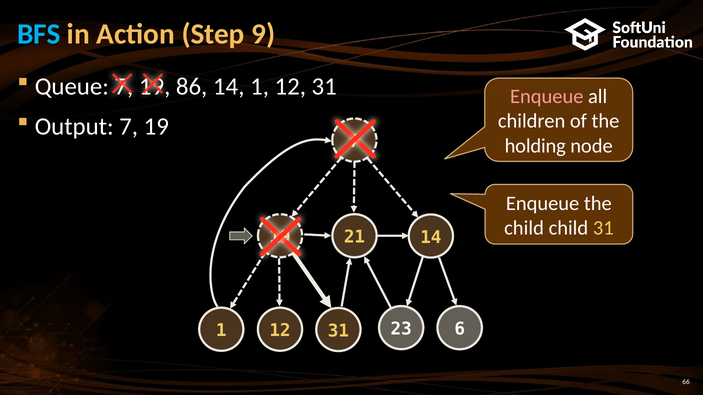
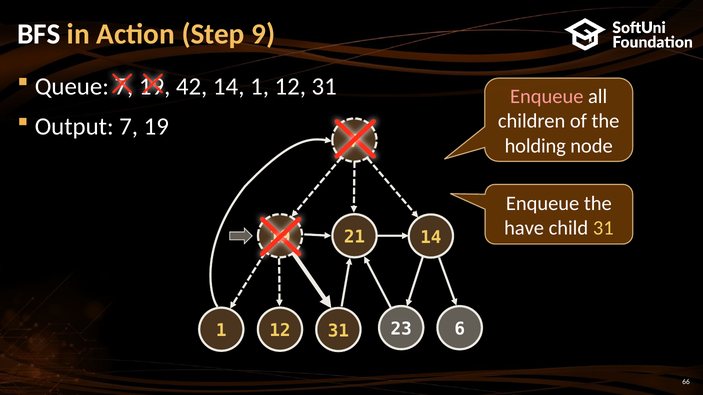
BFS colour: light blue -> white
86: 86 -> 42
child at (524, 228): child -> have
